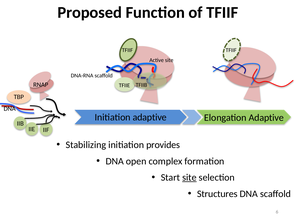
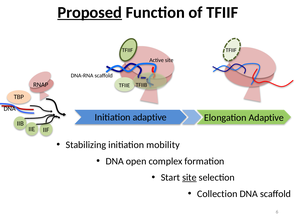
Proposed underline: none -> present
provides: provides -> mobility
Structures: Structures -> Collection
